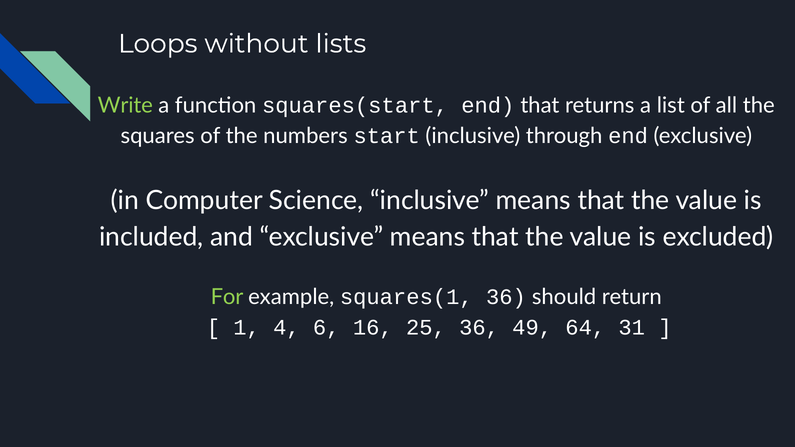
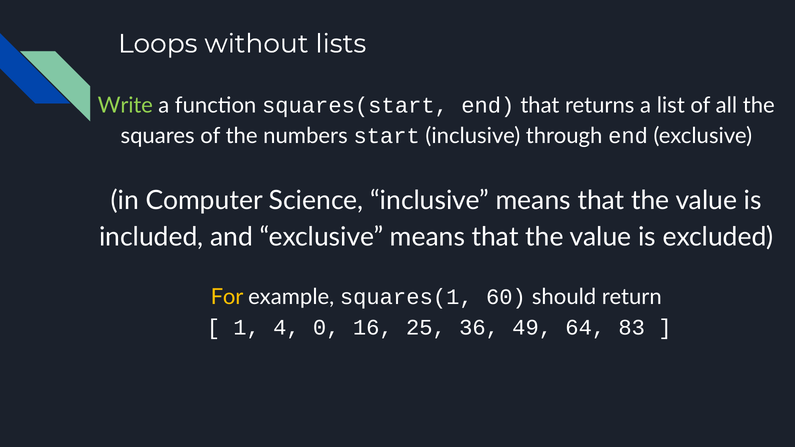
For colour: light green -> yellow
squares(1 36: 36 -> 60
6: 6 -> 0
31: 31 -> 83
